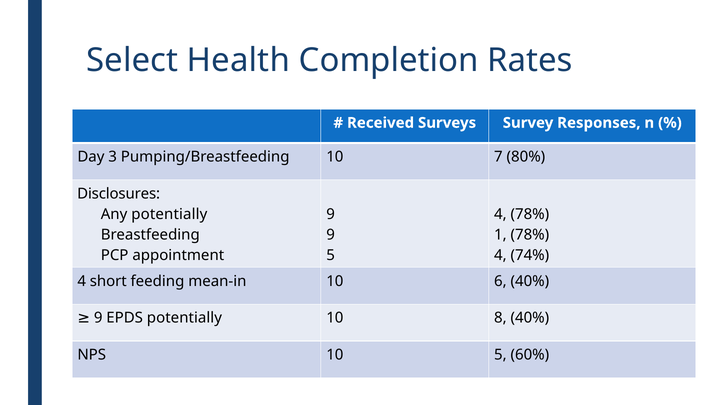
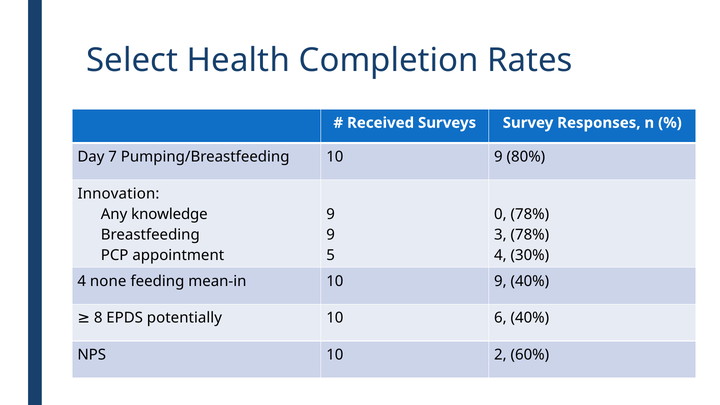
3: 3 -> 7
Pumping/Breastfeeding 10 7: 7 -> 9
Disclosures: Disclosures -> Innovation
Any potentially: potentially -> knowledge
4 at (500, 214): 4 -> 0
1: 1 -> 3
74%: 74% -> 30%
short: short -> none
6 at (500, 281): 6 -> 9
9 at (98, 318): 9 -> 8
8: 8 -> 6
10 5: 5 -> 2
